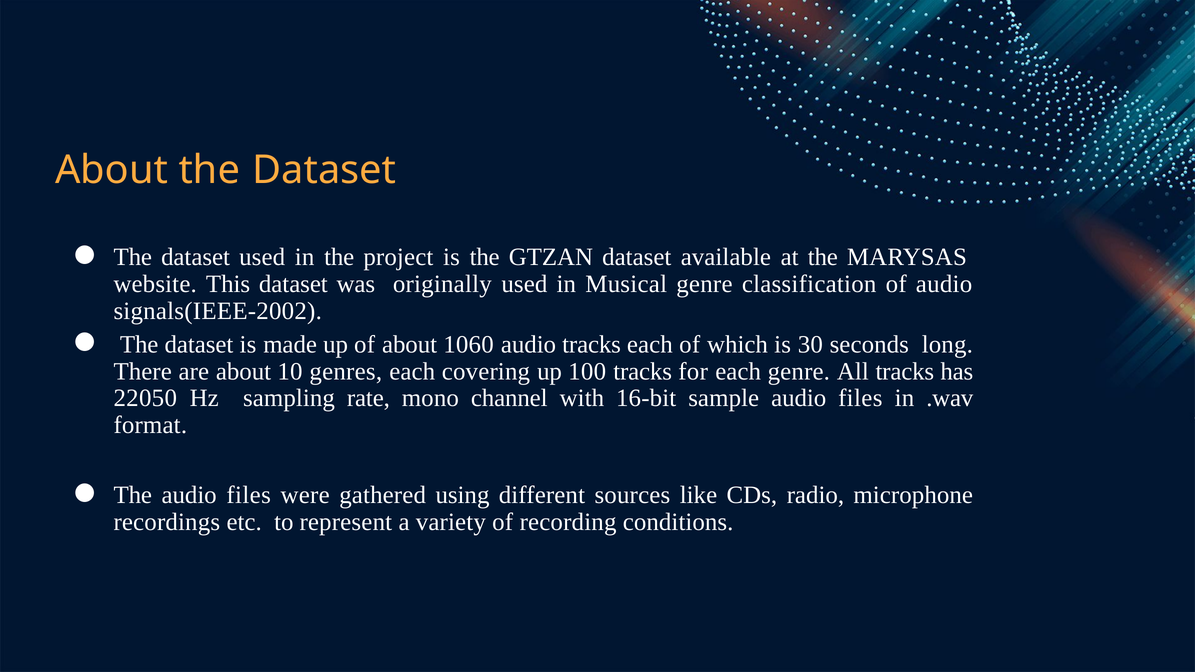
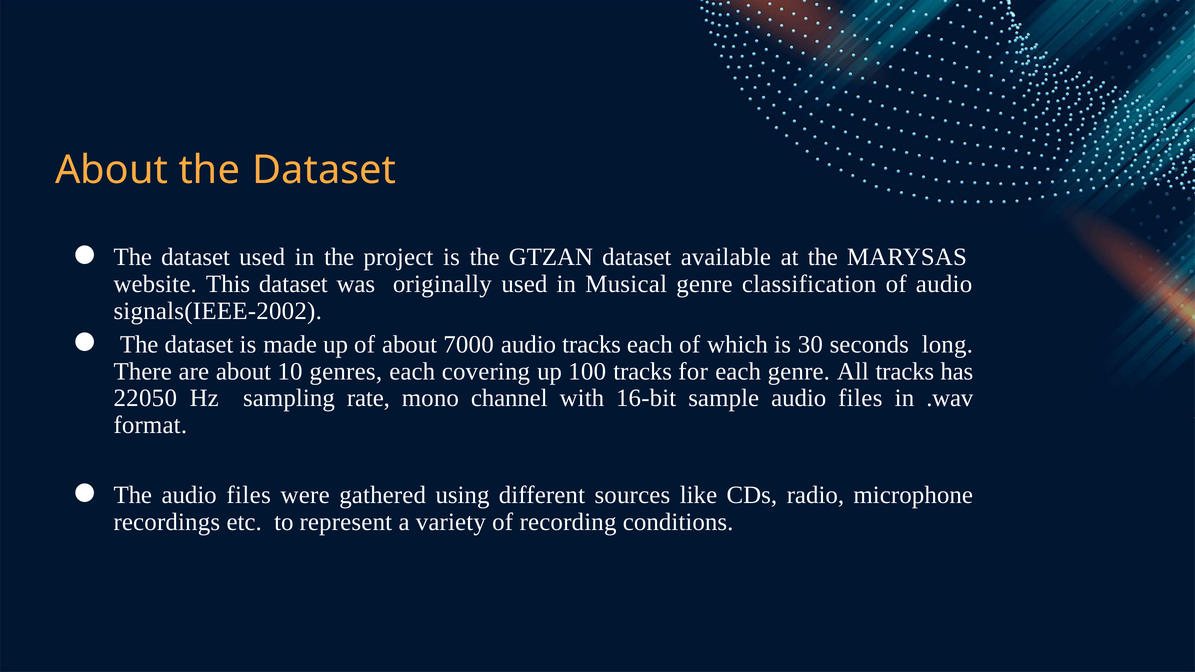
1060: 1060 -> 7000
